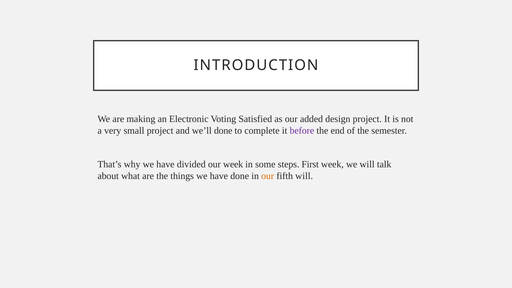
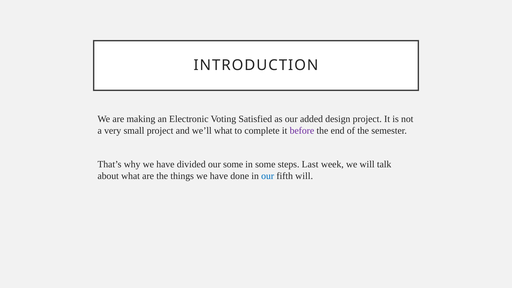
we’ll done: done -> what
our week: week -> some
First: First -> Last
our at (268, 176) colour: orange -> blue
